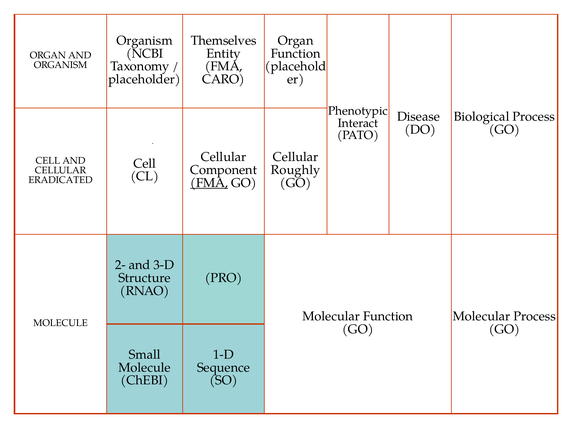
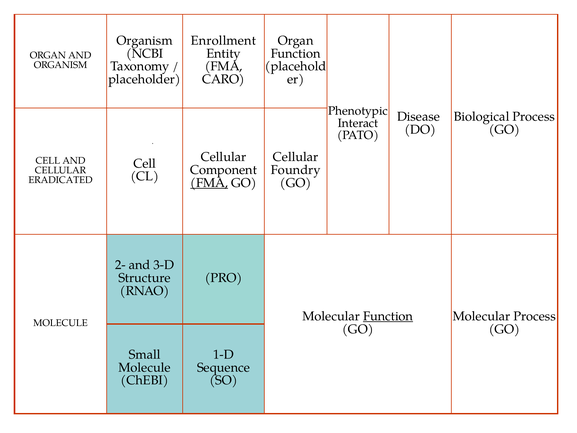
Themselves: Themselves -> Enrollment
Roughly: Roughly -> Foundry
Function at (388, 316) underline: none -> present
